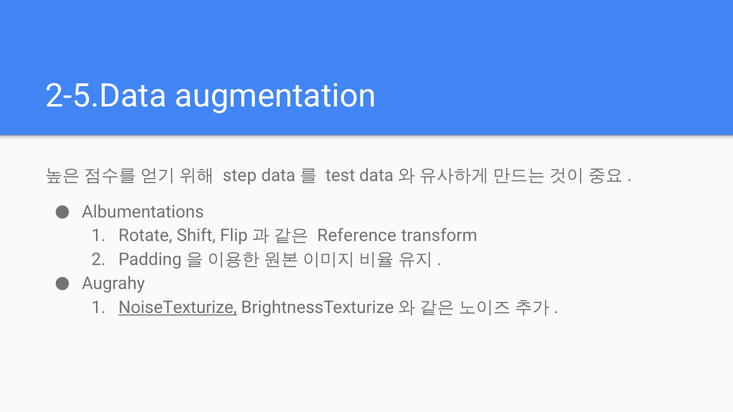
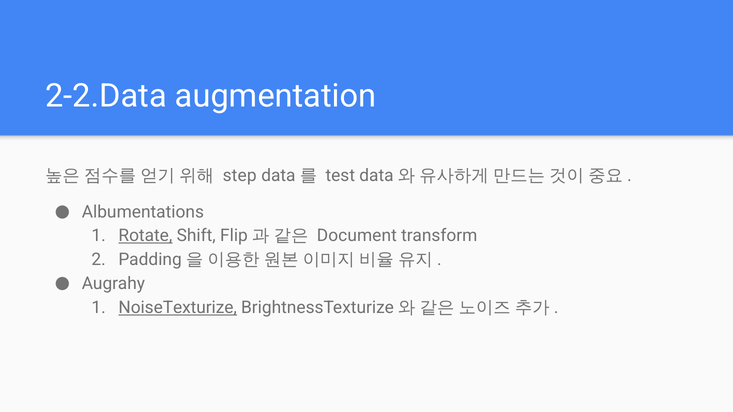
2-5.Data: 2-5.Data -> 2-2.Data
Rotate underline: none -> present
Reference: Reference -> Document
